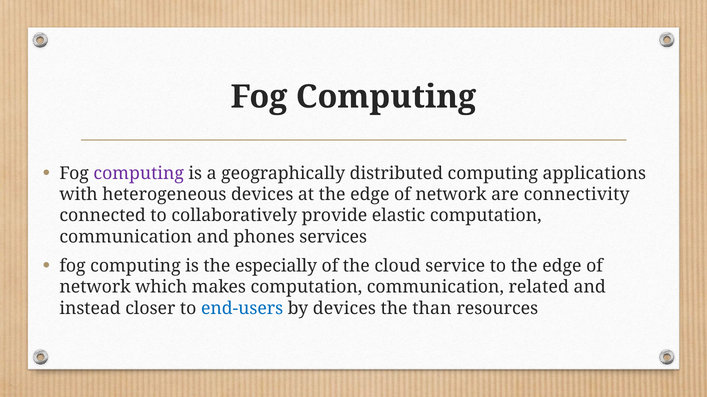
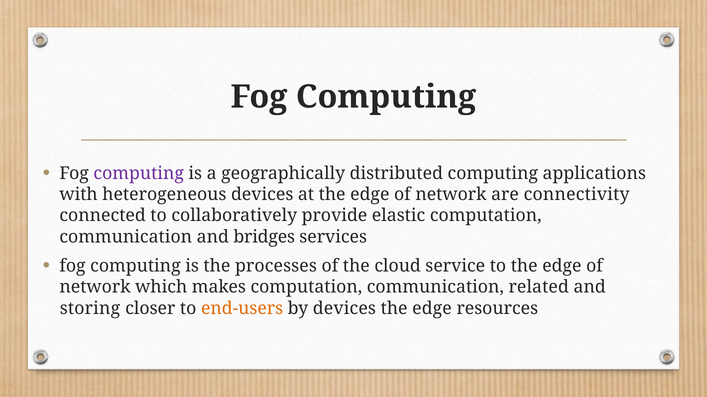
phones: phones -> bridges
especially: especially -> processes
instead: instead -> storing
end-users colour: blue -> orange
than at (432, 309): than -> edge
